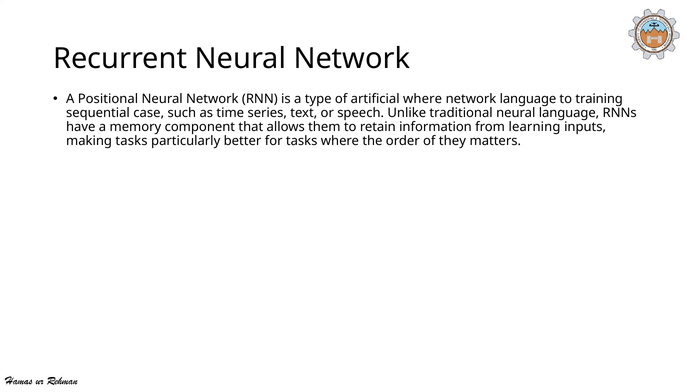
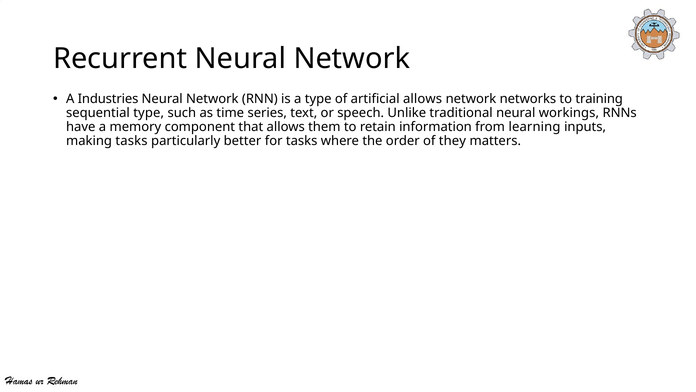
Positional: Positional -> Industries
artificial where: where -> allows
network language: language -> networks
sequential case: case -> type
neural language: language -> workings
